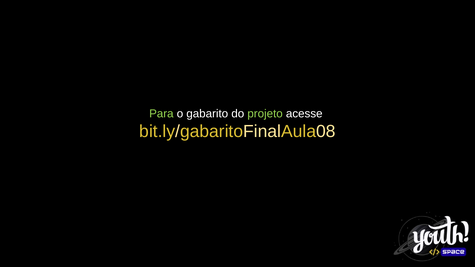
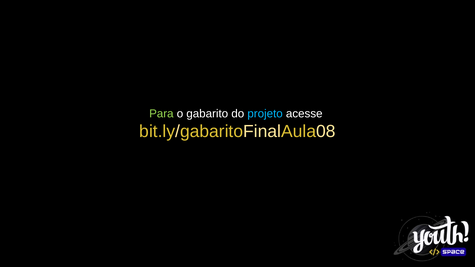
projeto colour: light green -> light blue
